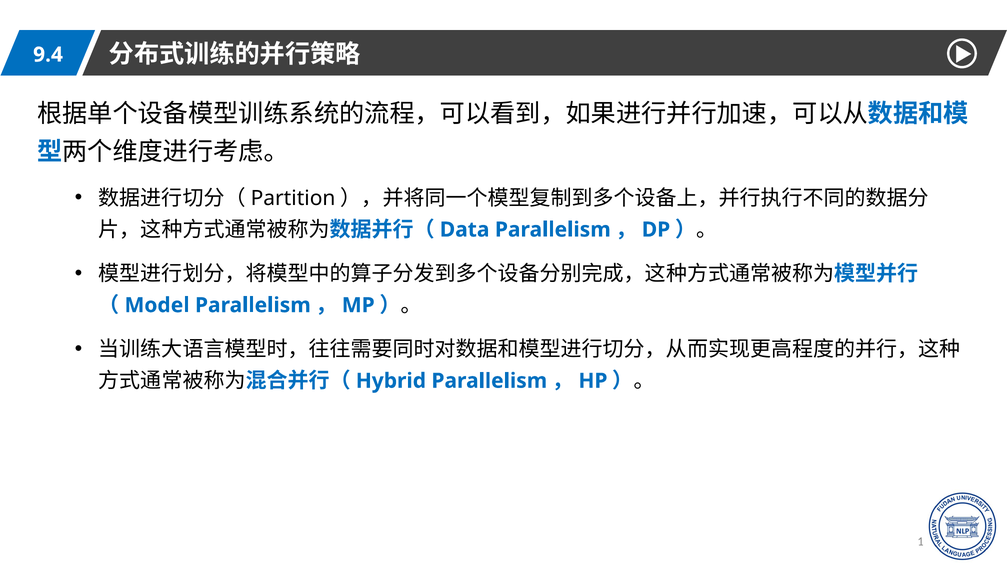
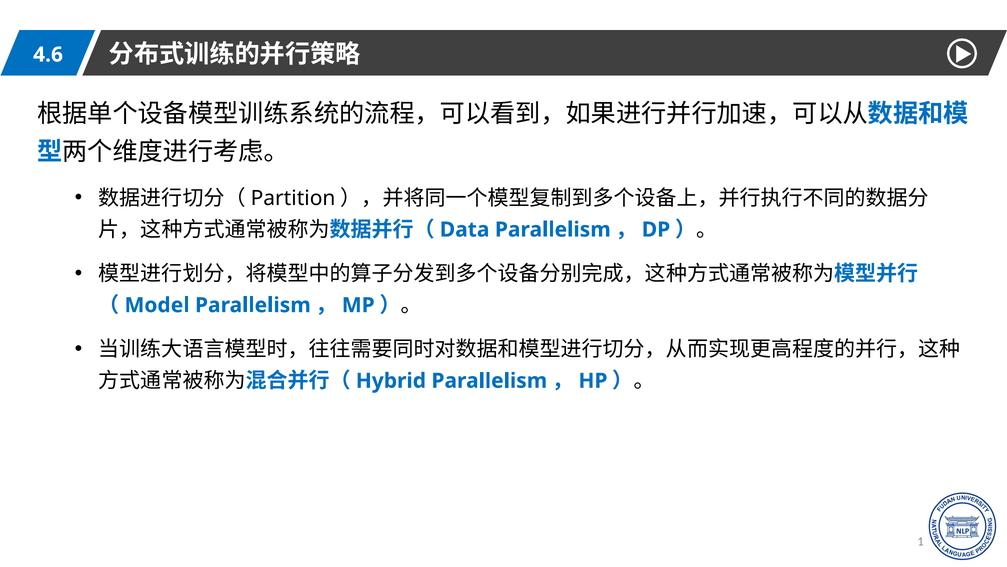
9.4: 9.4 -> 4.6
